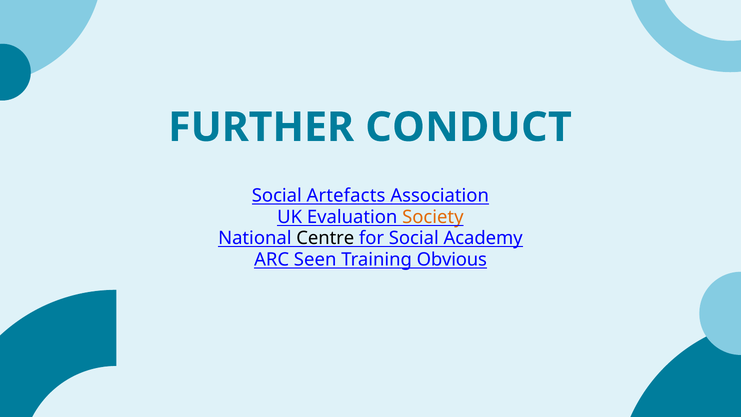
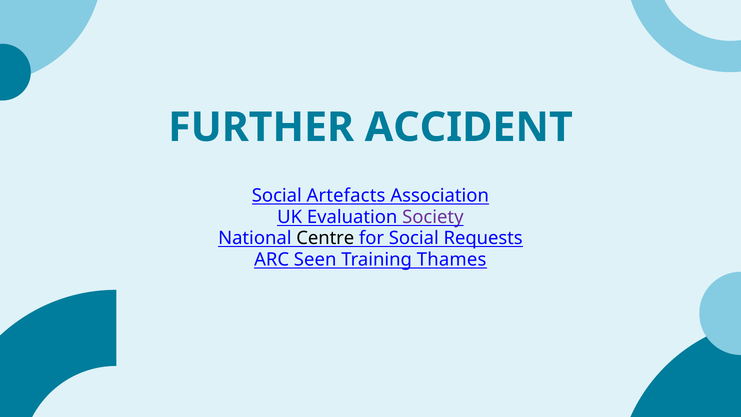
CONDUCT: CONDUCT -> ACCIDENT
Society colour: orange -> purple
Academy: Academy -> Requests
Obvious: Obvious -> Thames
